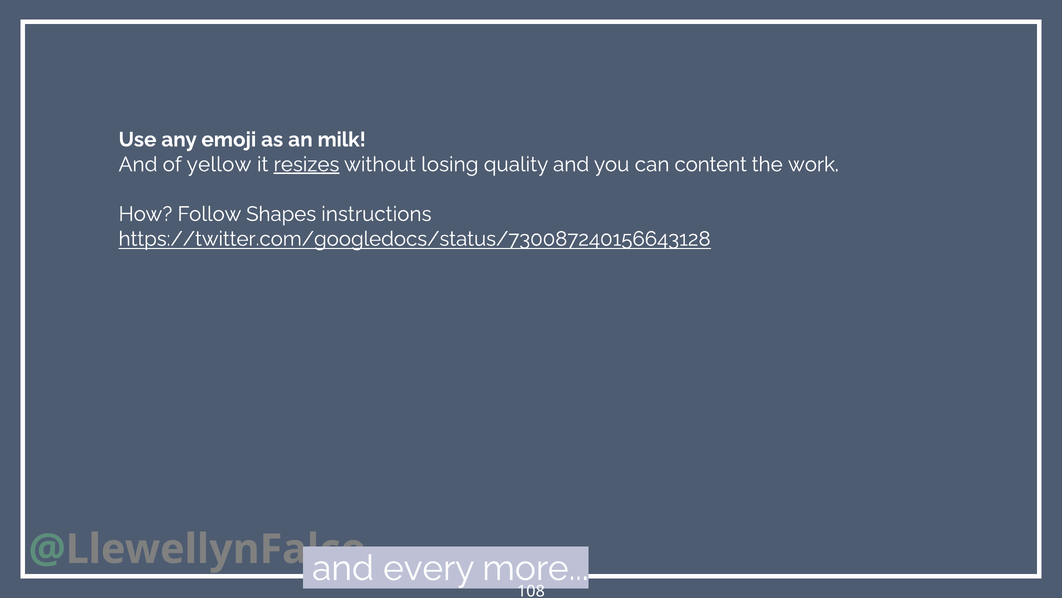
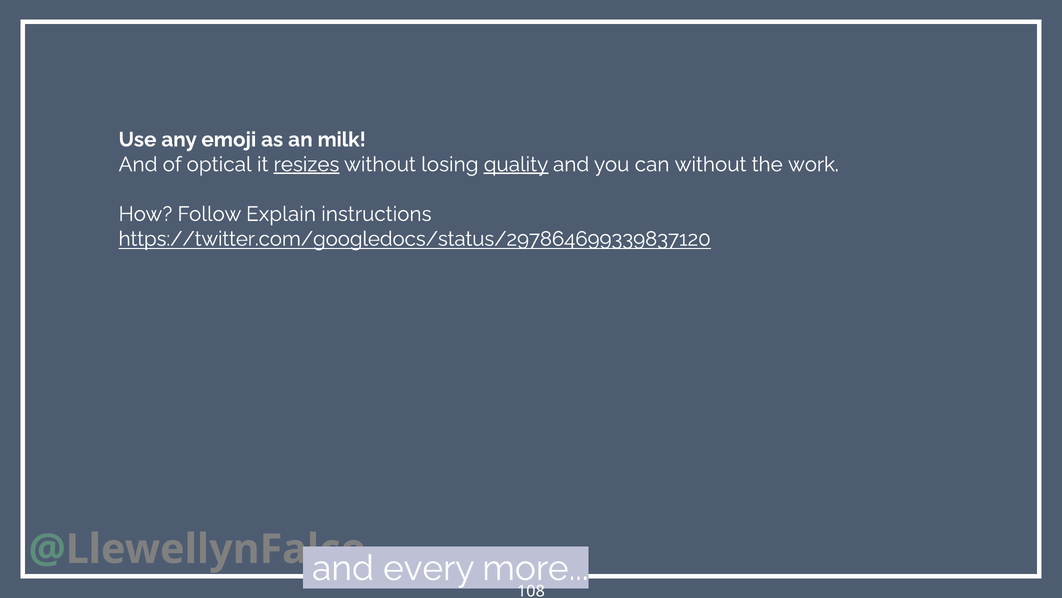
yellow: yellow -> optical
quality underline: none -> present
can content: content -> without
Shapes: Shapes -> Explain
https://twitter.com/googledocs/status/730087240156643128: https://twitter.com/googledocs/status/730087240156643128 -> https://twitter.com/googledocs/status/297864699339837120
